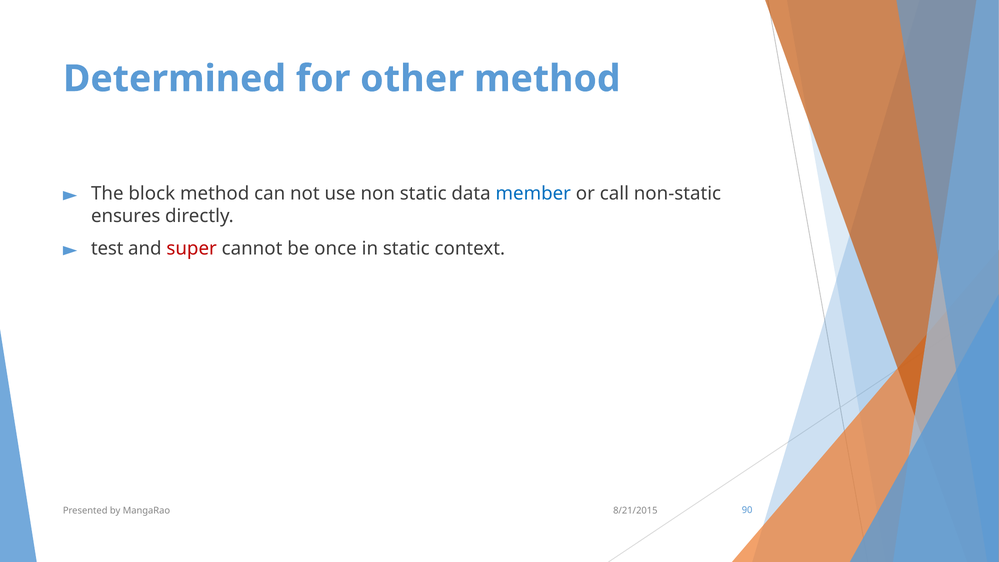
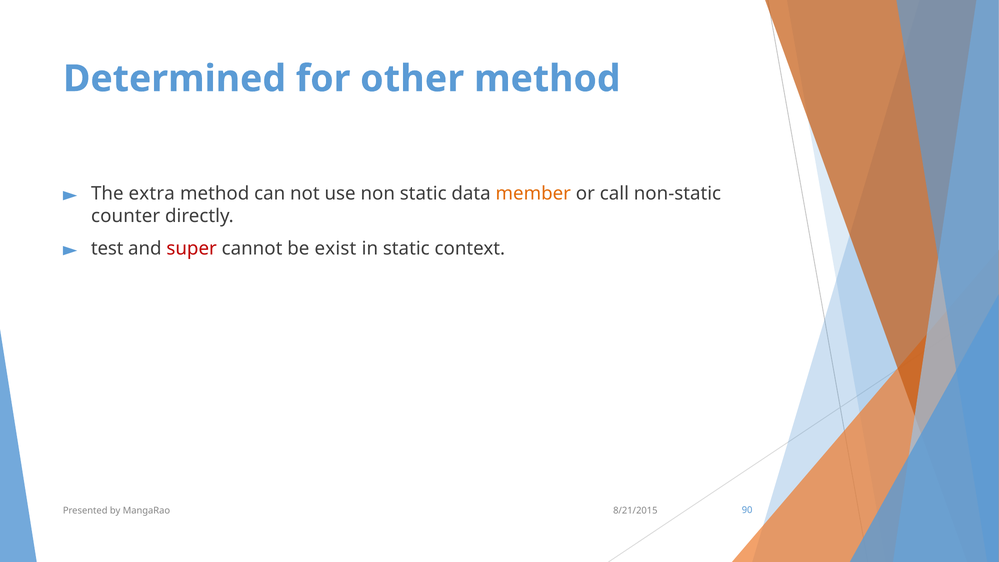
block: block -> extra
member colour: blue -> orange
ensures: ensures -> counter
once: once -> exist
